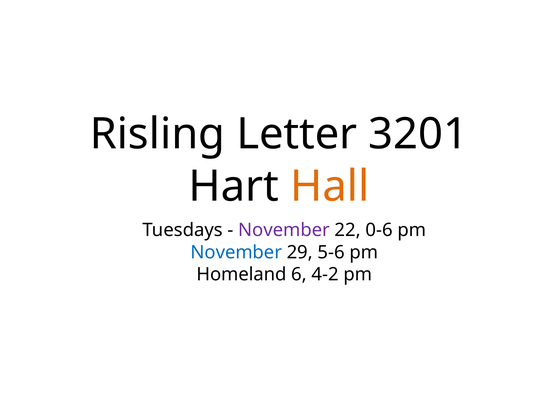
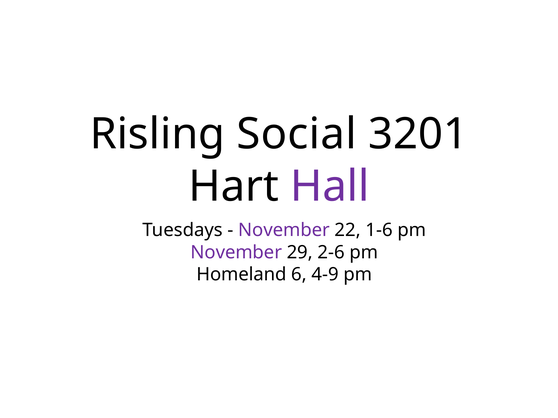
Letter: Letter -> Social
Hall colour: orange -> purple
0-6: 0-6 -> 1-6
November at (236, 253) colour: blue -> purple
5-6: 5-6 -> 2-6
4-2: 4-2 -> 4-9
